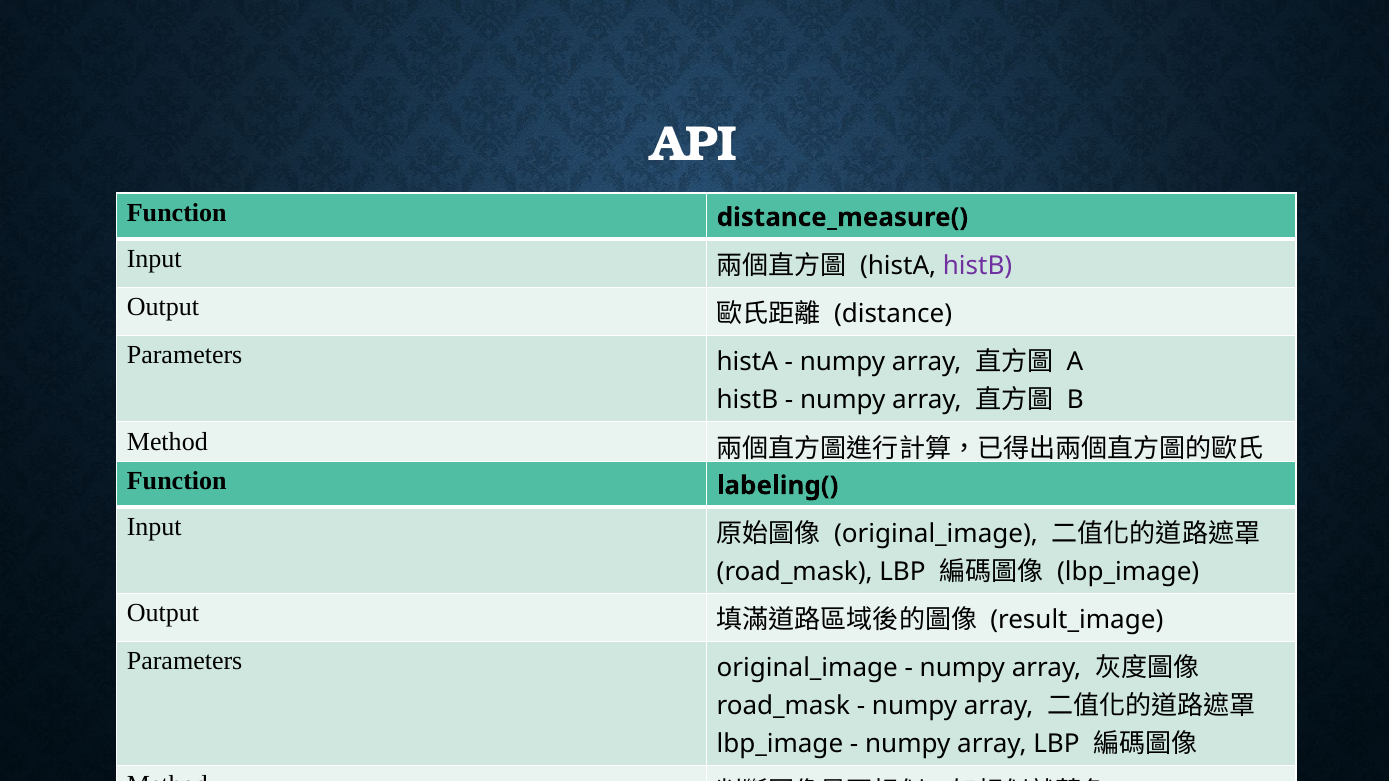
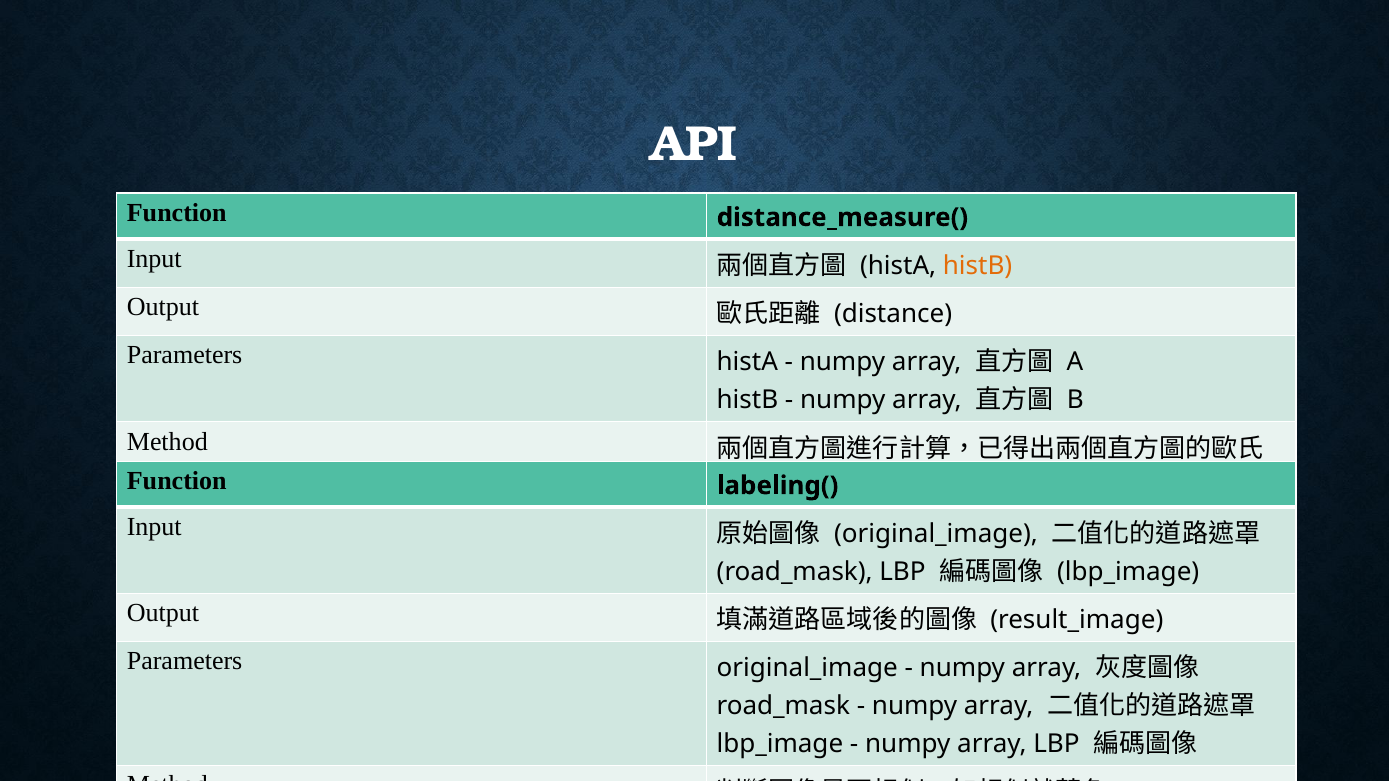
histB at (978, 266) colour: purple -> orange
